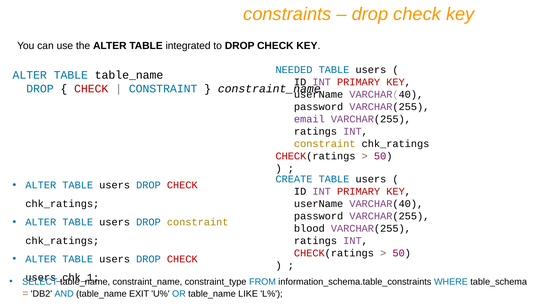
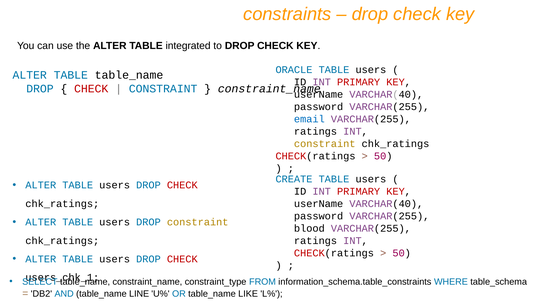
NEEDED: NEEDED -> ORACLE
email colour: purple -> blue
EXIT: EXIT -> LINE
